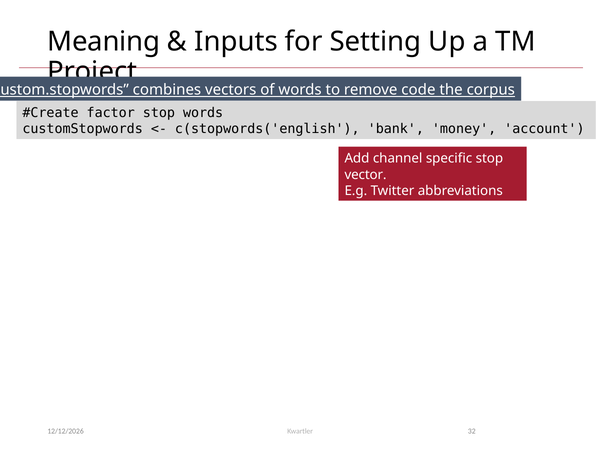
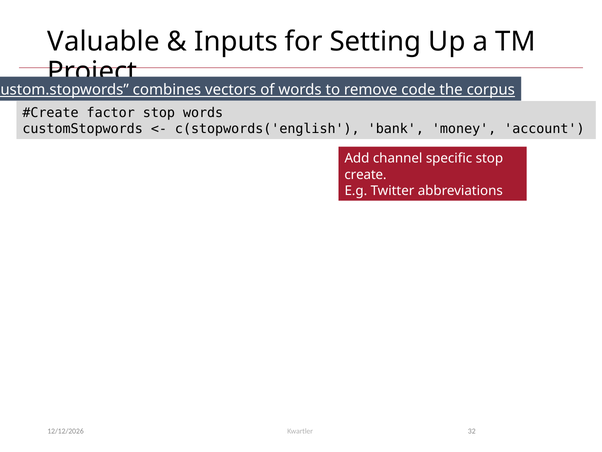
Meaning: Meaning -> Valuable
vector: vector -> create
